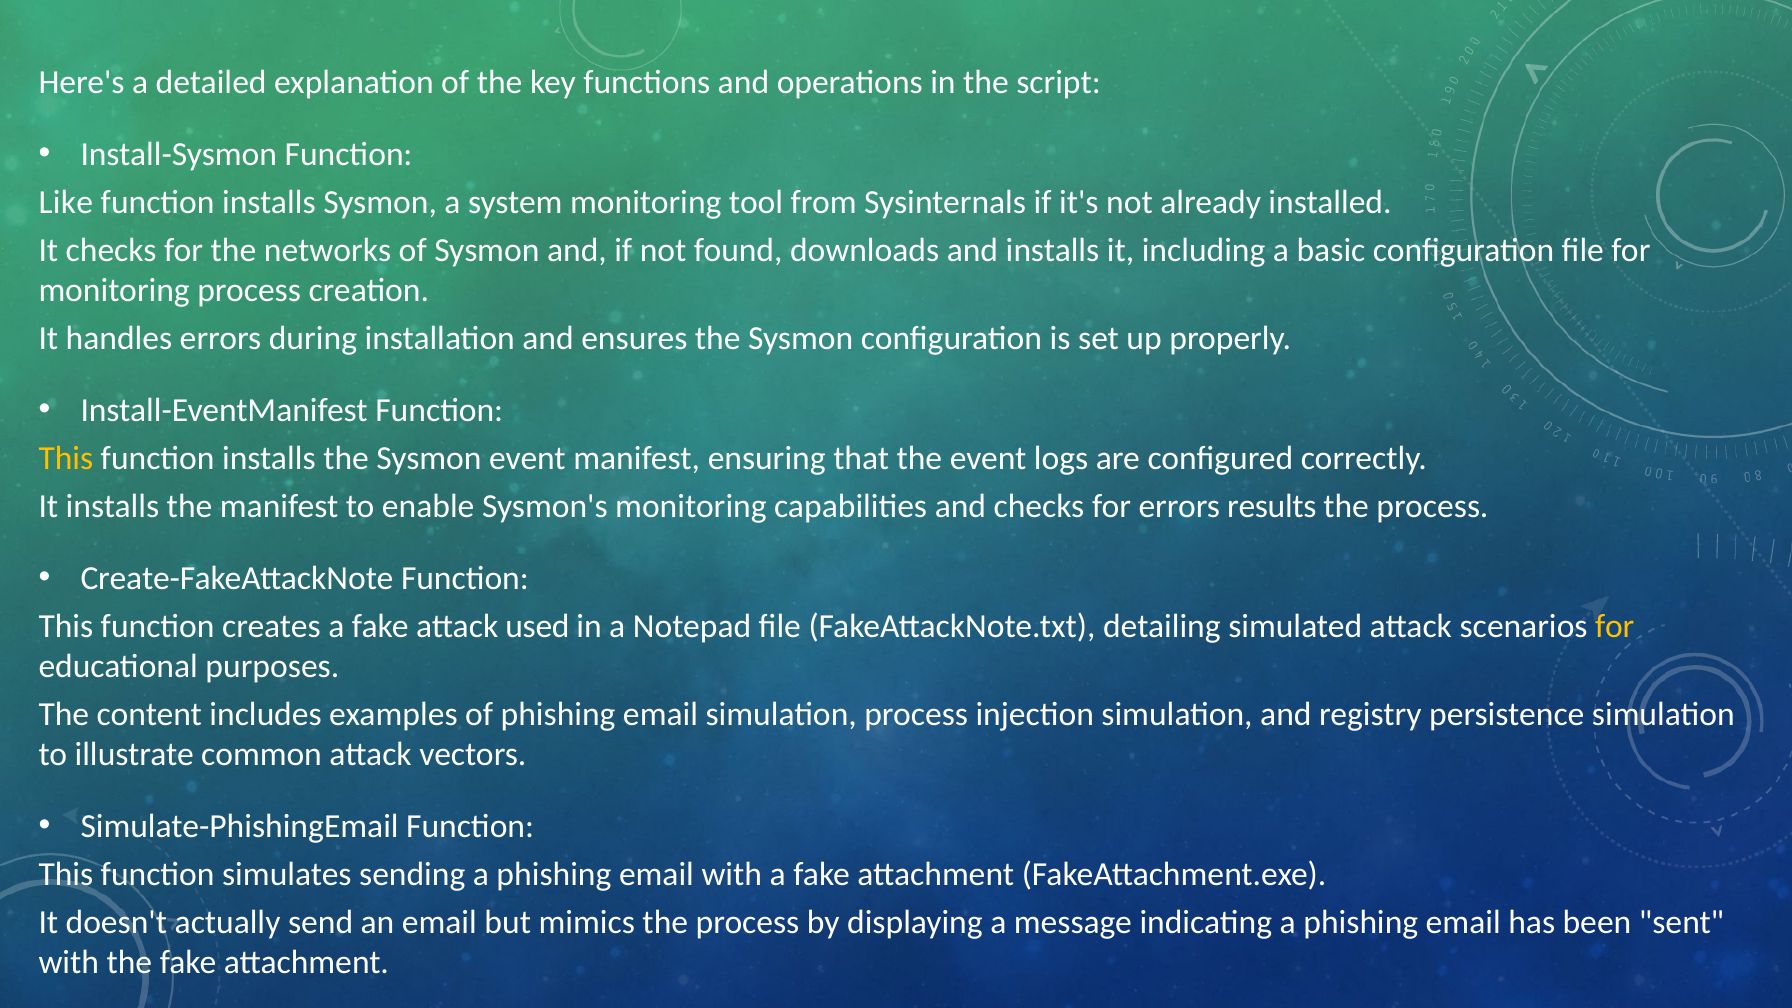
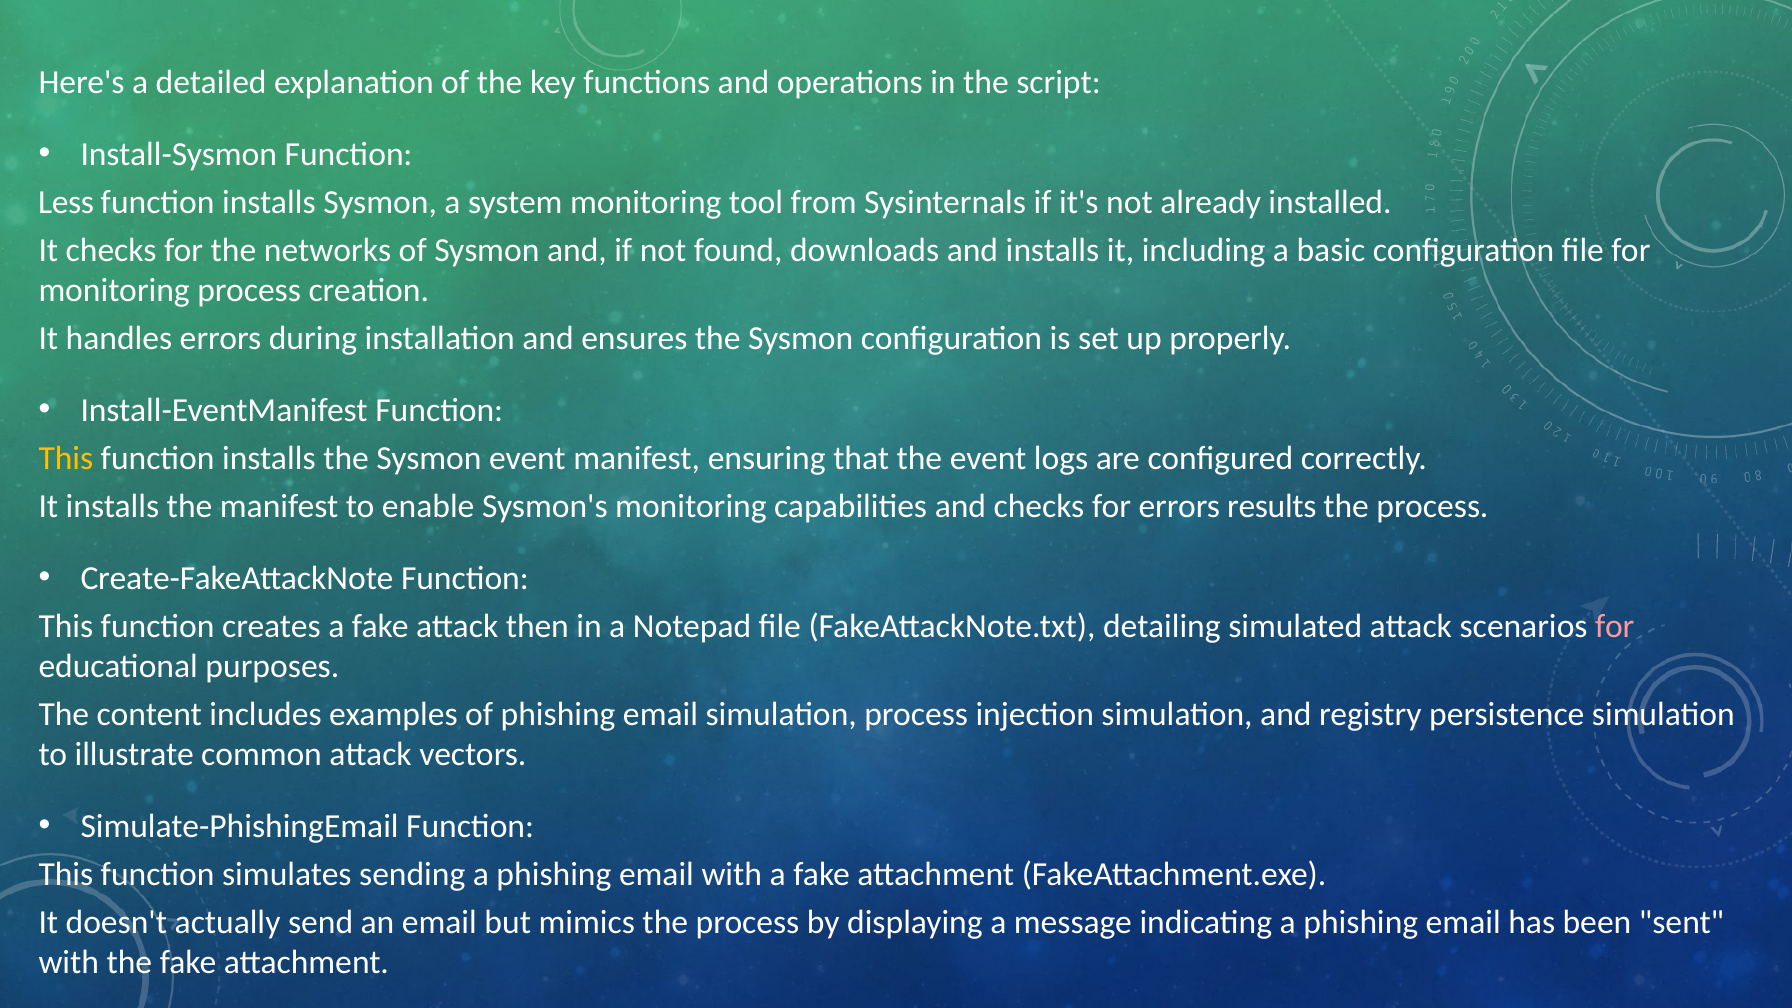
Like: Like -> Less
used: used -> then
for at (1615, 626) colour: yellow -> pink
